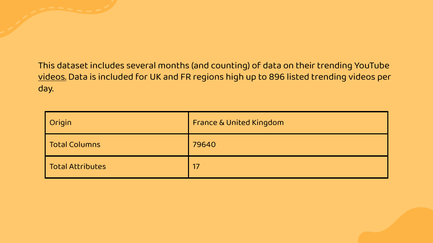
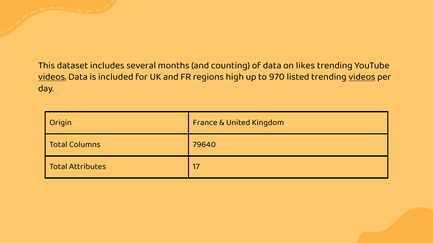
their: their -> likes
896: 896 -> 970
videos at (362, 77) underline: none -> present
